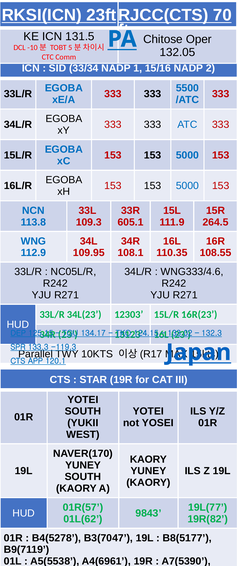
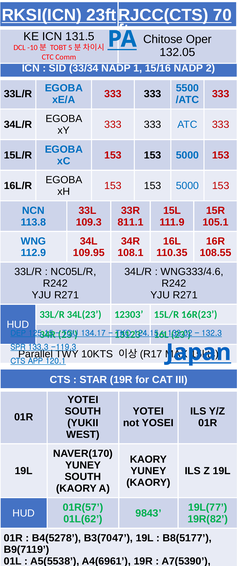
605.1: 605.1 -> 811.1
264.5: 264.5 -> 105.1
